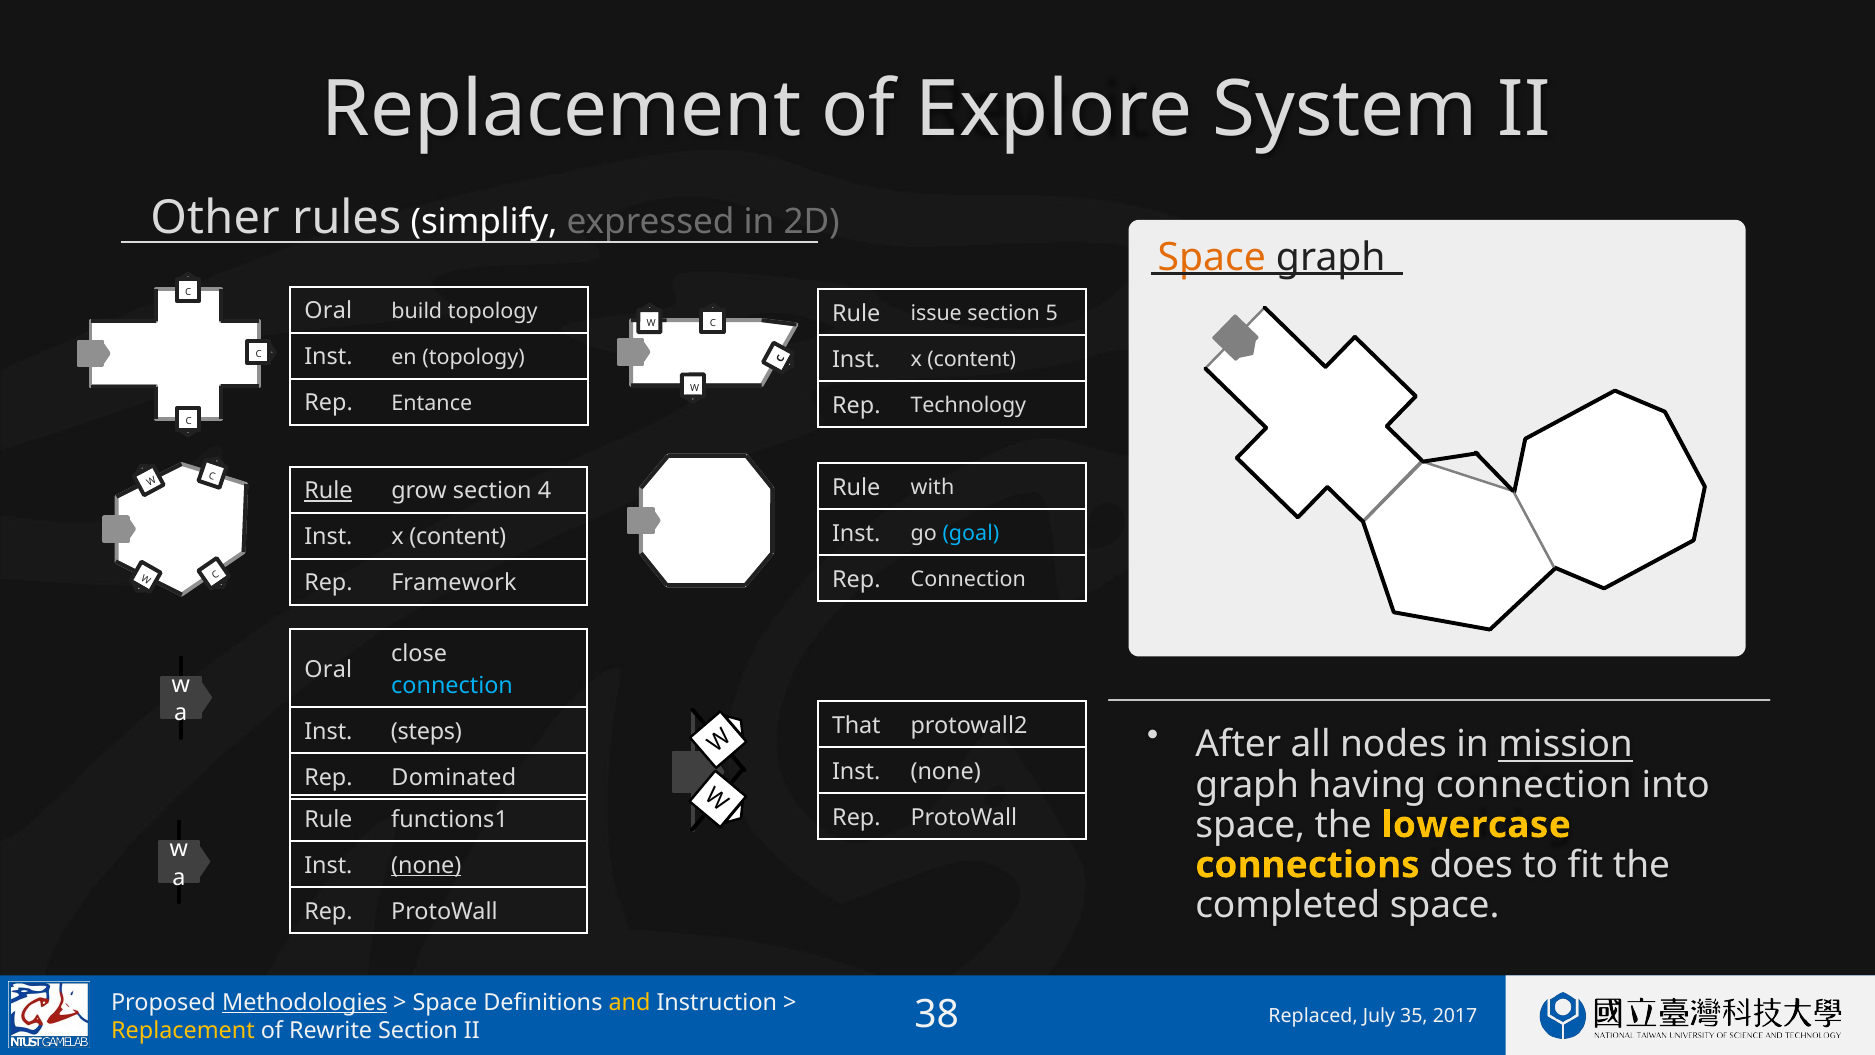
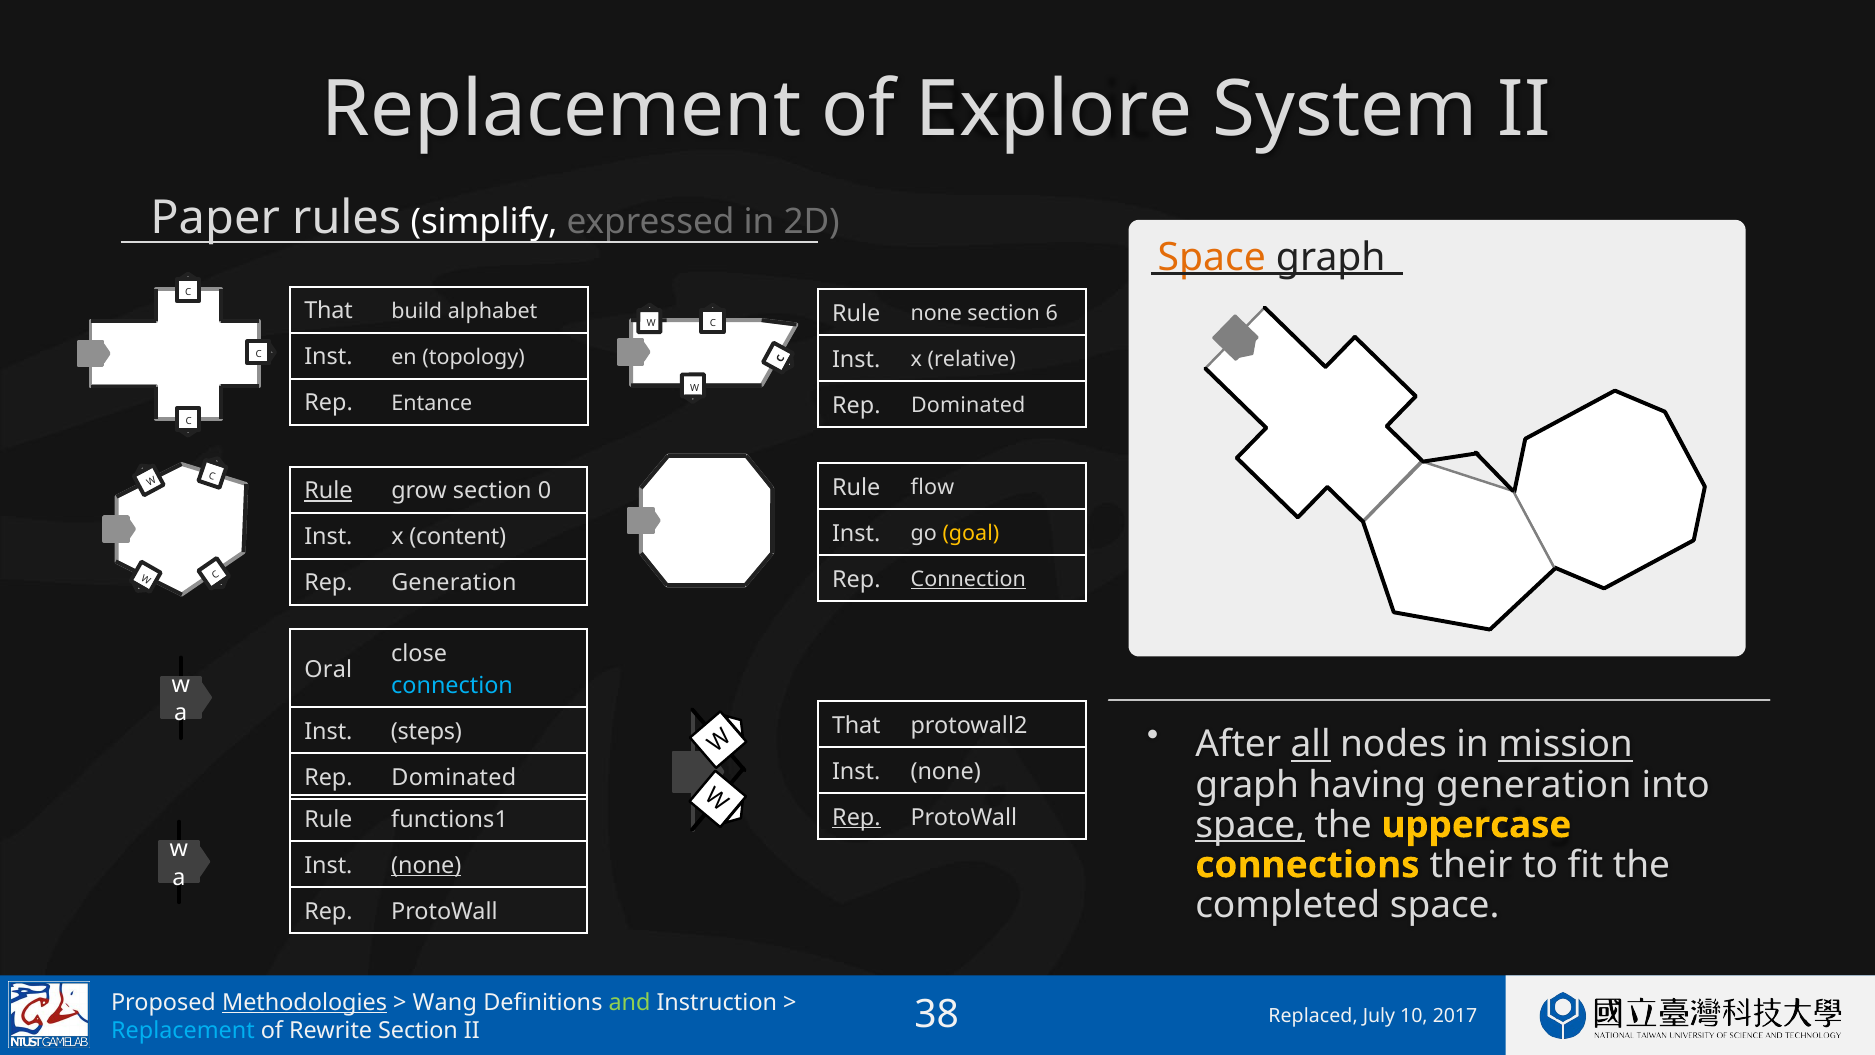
Other: Other -> Paper
Oral at (328, 311): Oral -> That
build topology: topology -> alphabet
Rule issue: issue -> none
5: 5 -> 6
content at (972, 359): content -> relative
Technology at (968, 405): Technology -> Dominated
with: with -> flow
4: 4 -> 0
goal colour: light blue -> yellow
Connection at (968, 579) underline: none -> present
Rep Framework: Framework -> Generation
all underline: none -> present
having connection: connection -> generation
Rep at (856, 817) underline: none -> present
space at (1250, 825) underline: none -> present
lowercase: lowercase -> uppercase
does: does -> their
Space at (445, 1002): Space -> Wang
and colour: yellow -> light green
35: 35 -> 10
Replacement at (183, 1031) colour: yellow -> light blue
